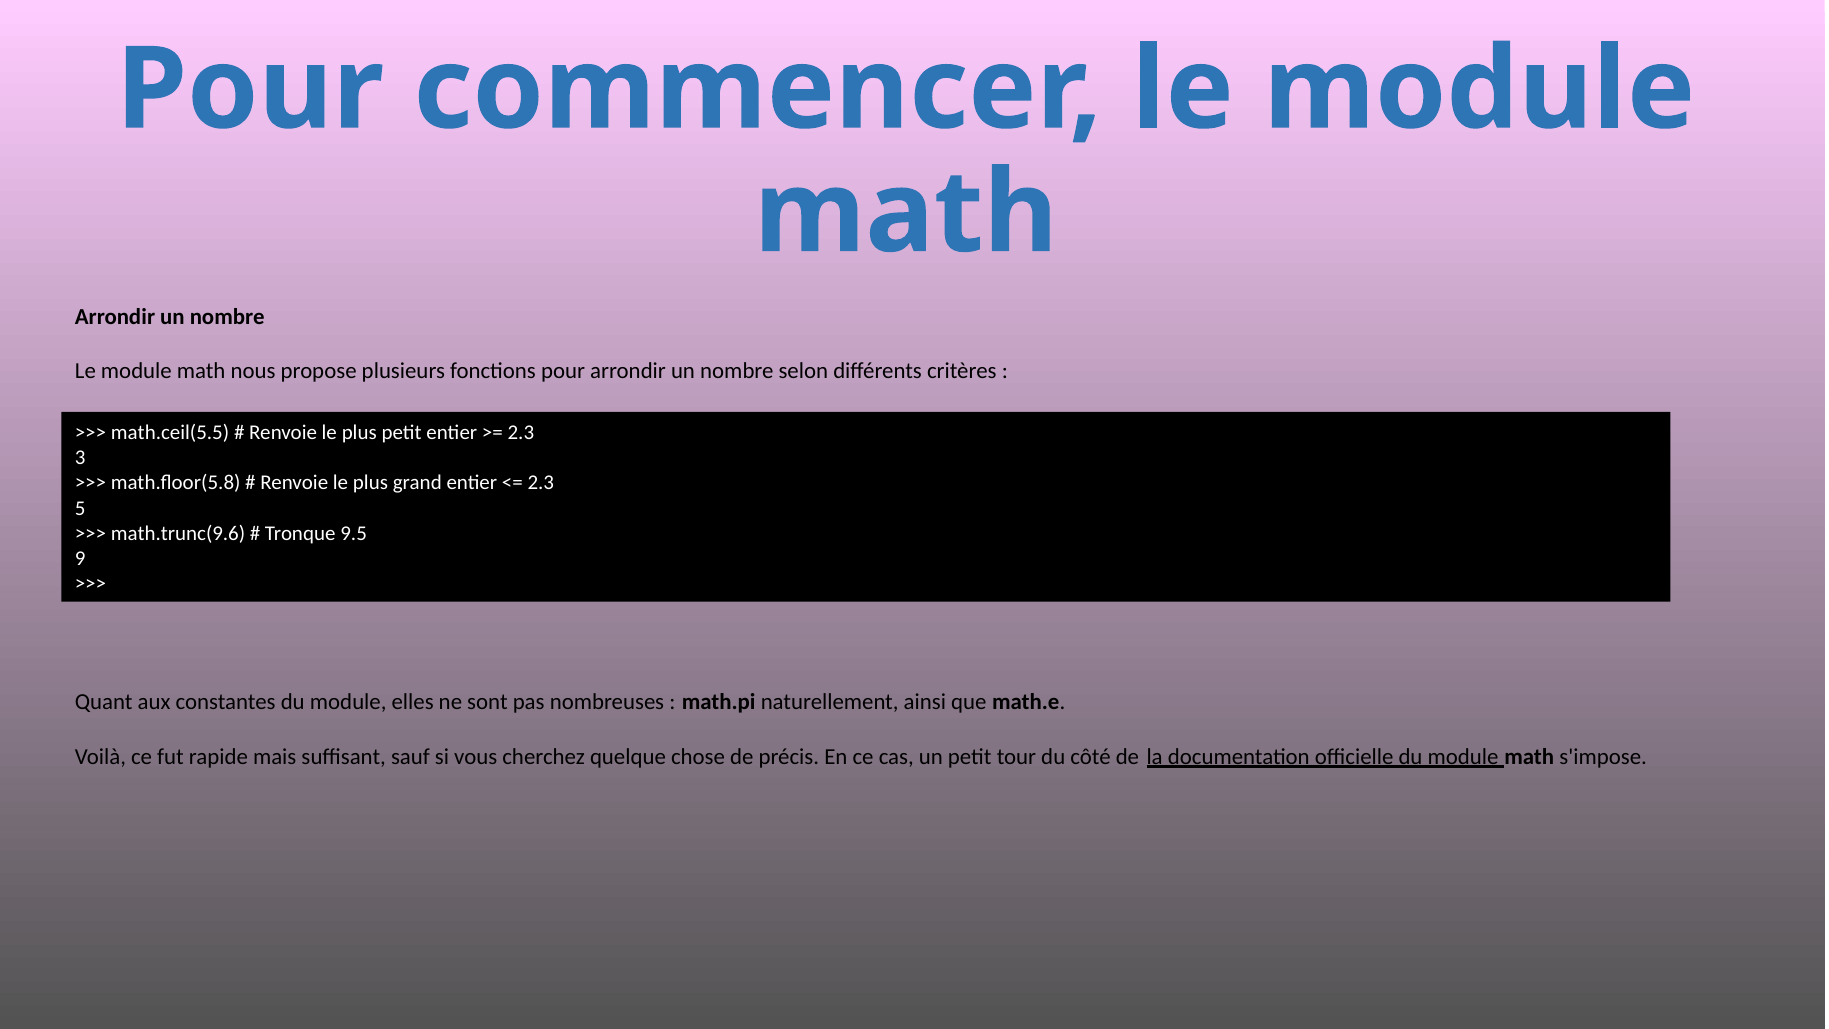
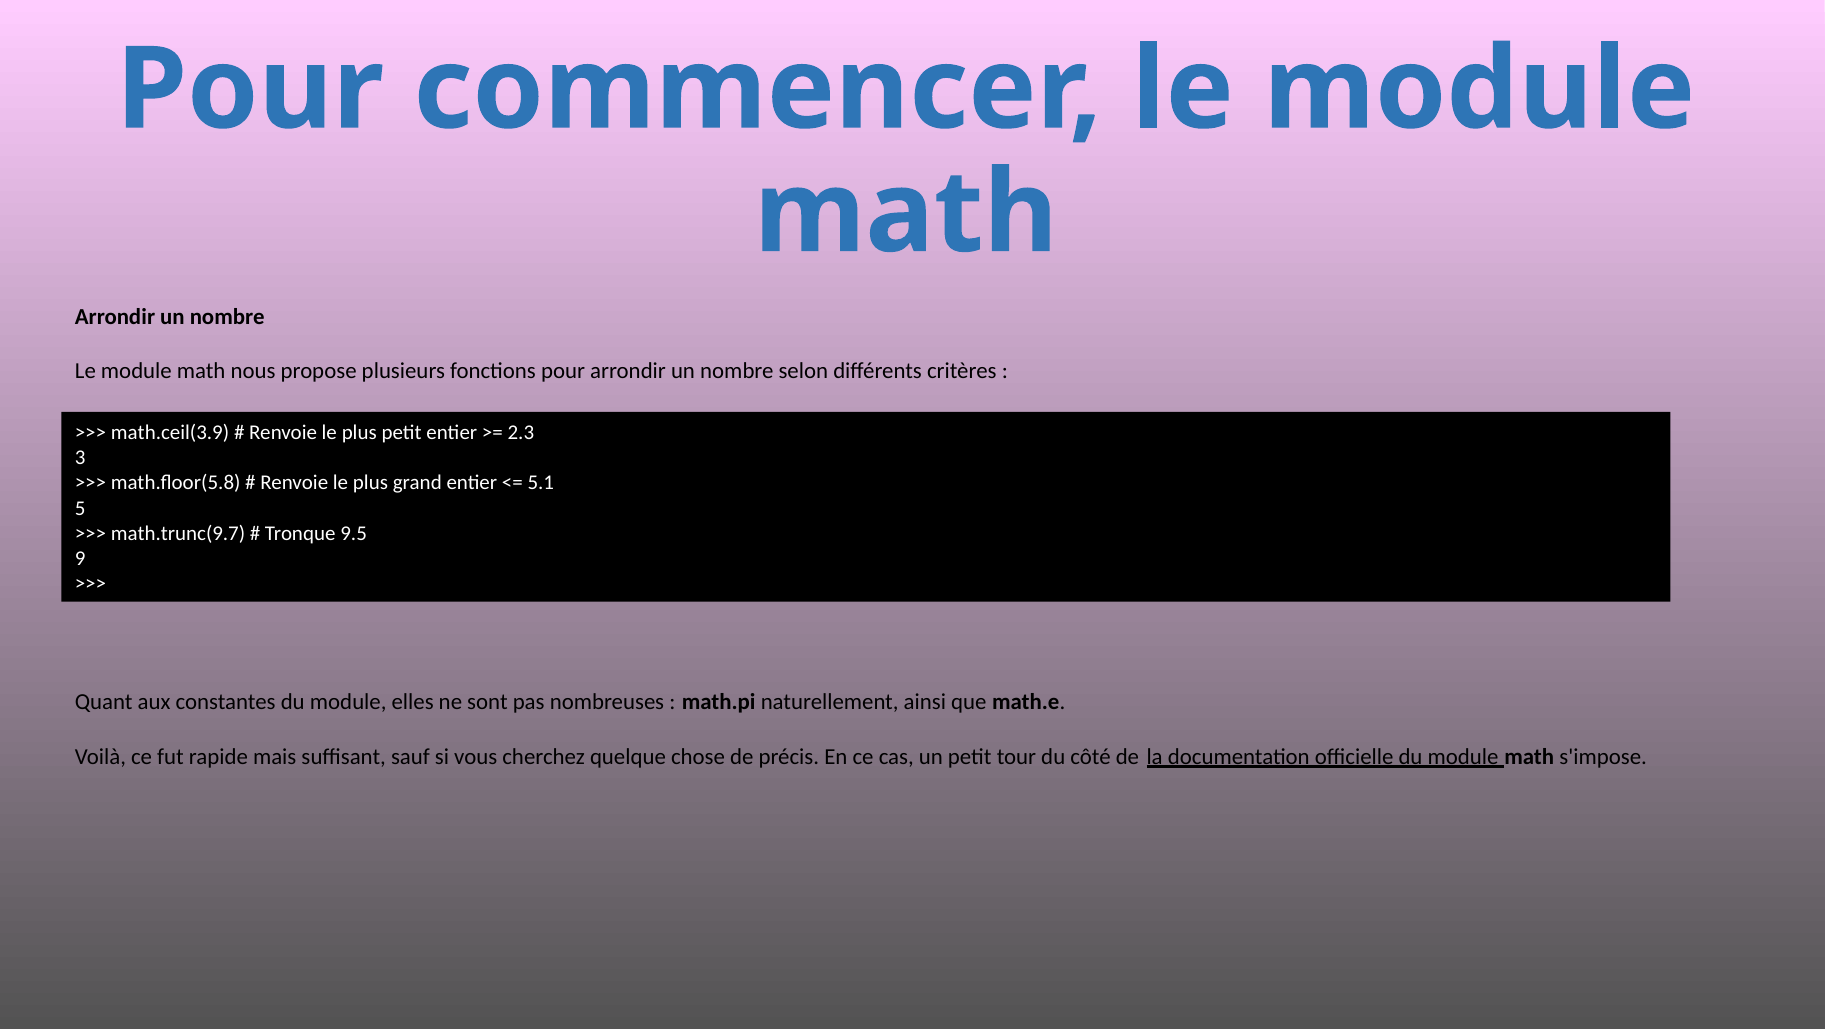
math.ceil(5.5: math.ceil(5.5 -> math.ceil(3.9
2.3 at (541, 483): 2.3 -> 5.1
math.trunc(9.6: math.trunc(9.6 -> math.trunc(9.7
